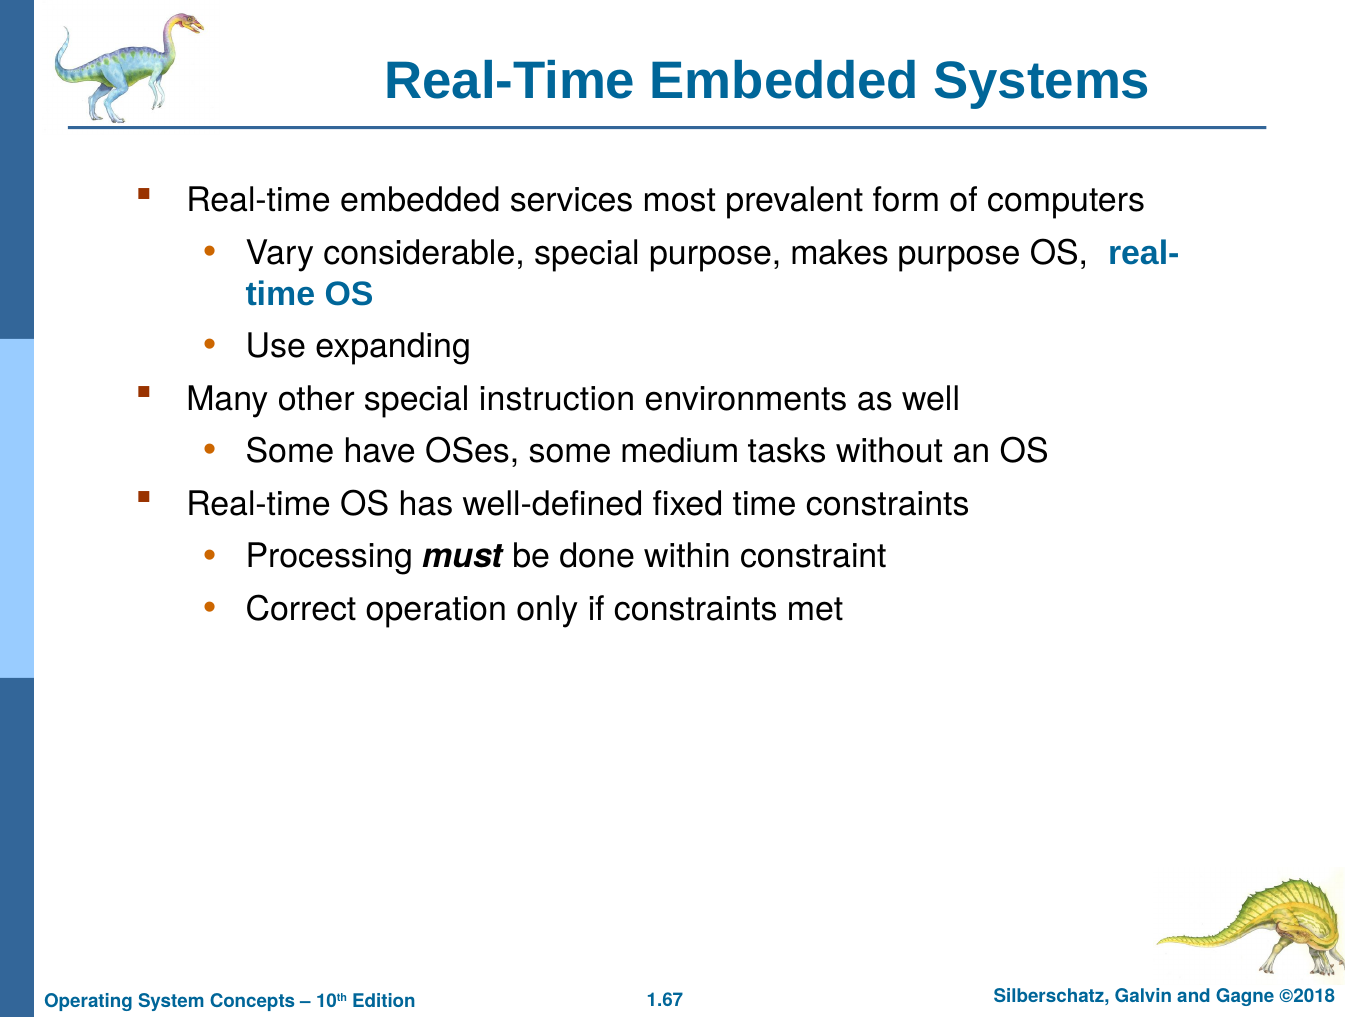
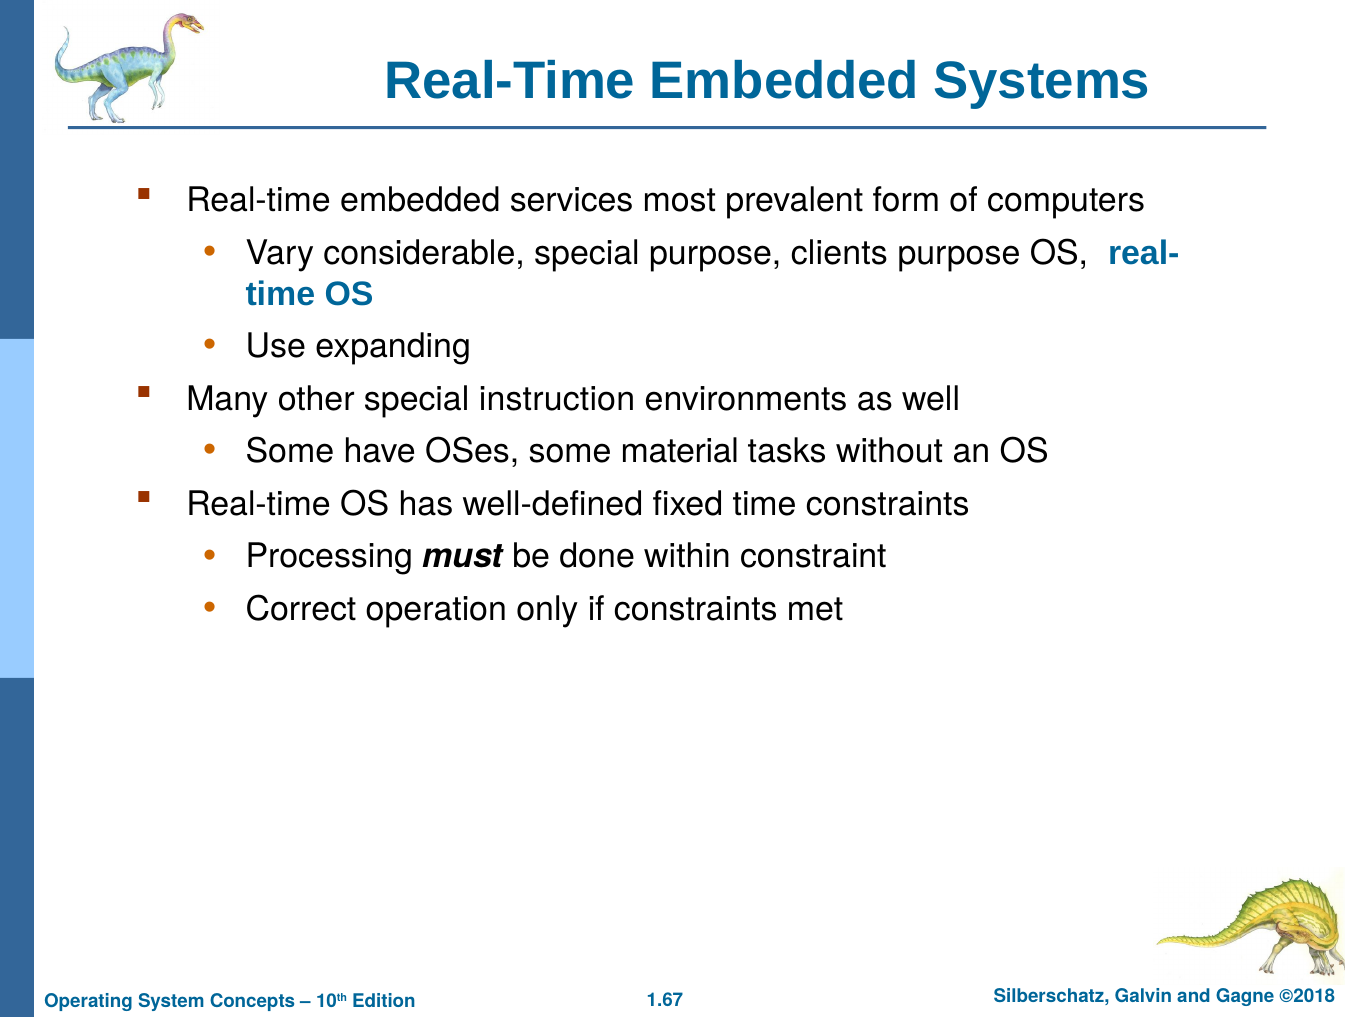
makes: makes -> clients
medium: medium -> material
